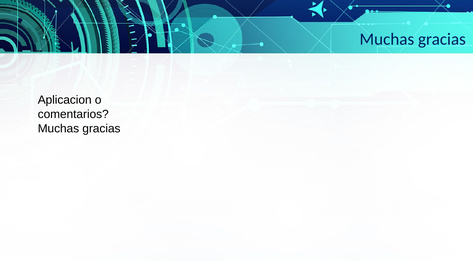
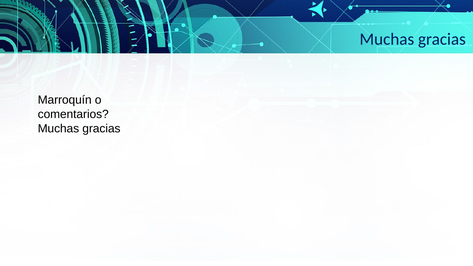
Aplicacion: Aplicacion -> Marroquín
